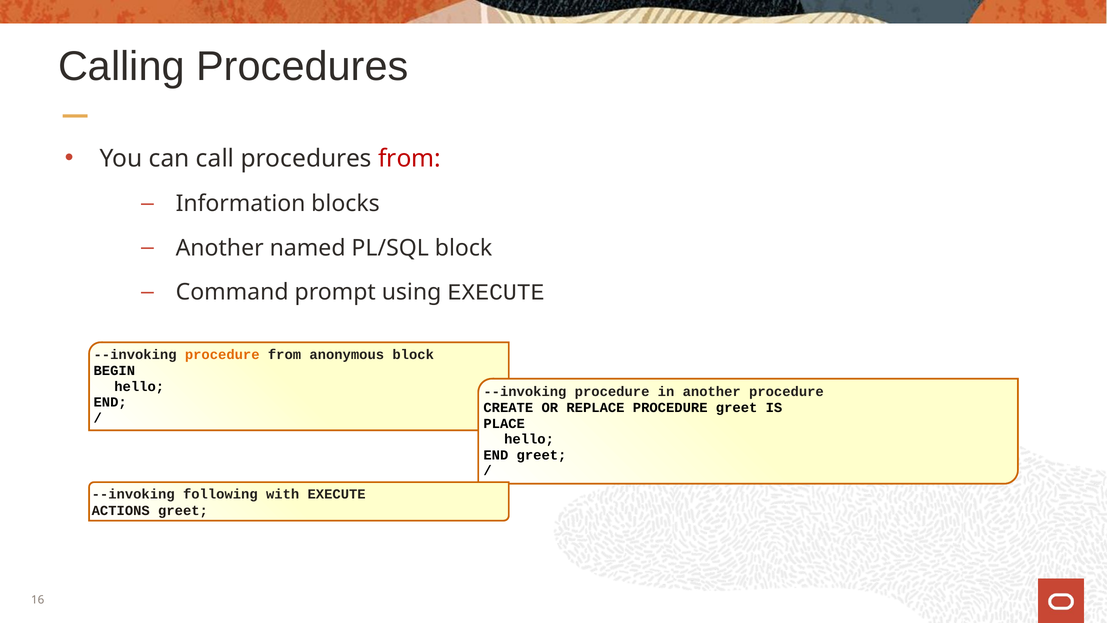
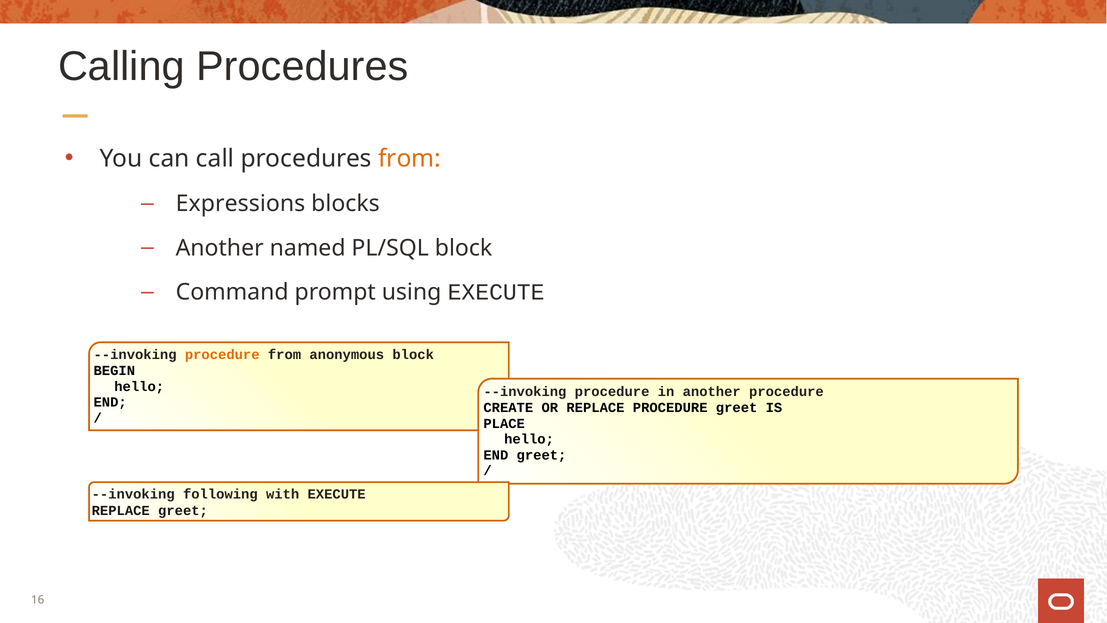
from at (409, 159) colour: red -> orange
Information: Information -> Expressions
ACTIONS at (121, 510): ACTIONS -> REPLACE
